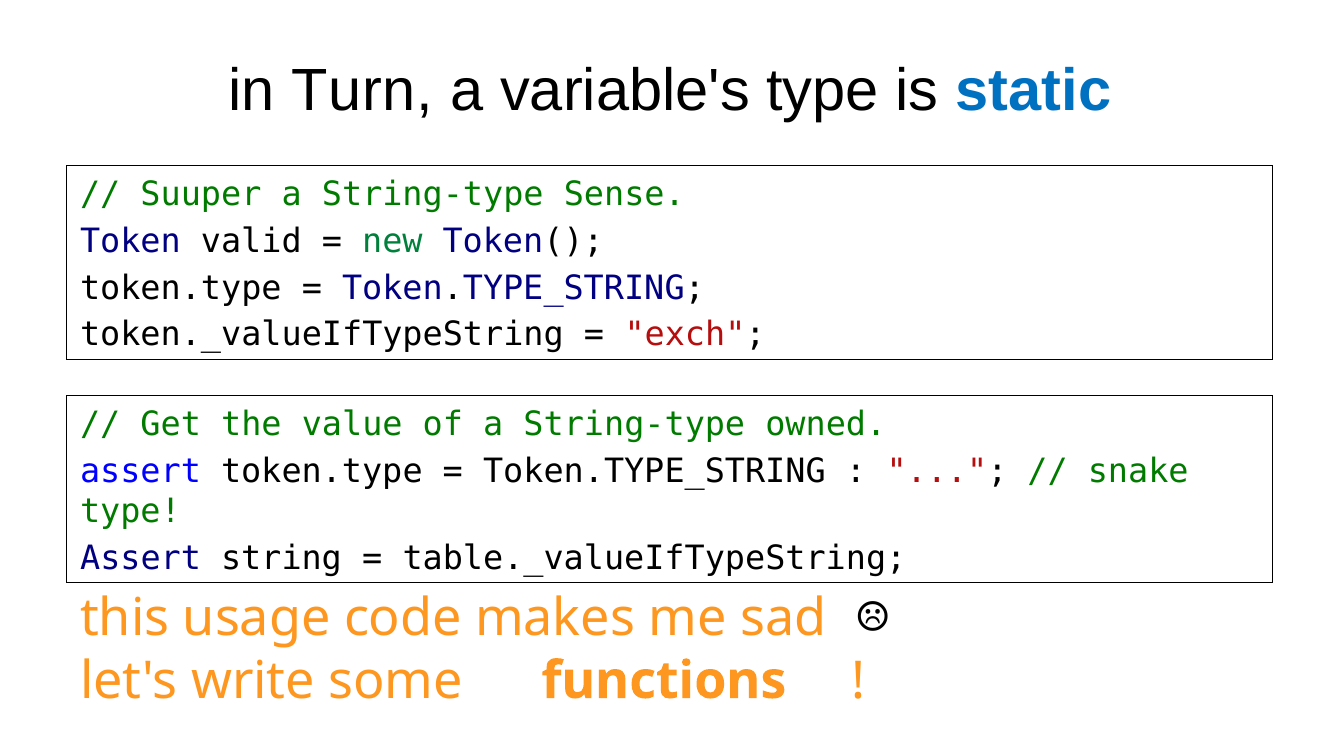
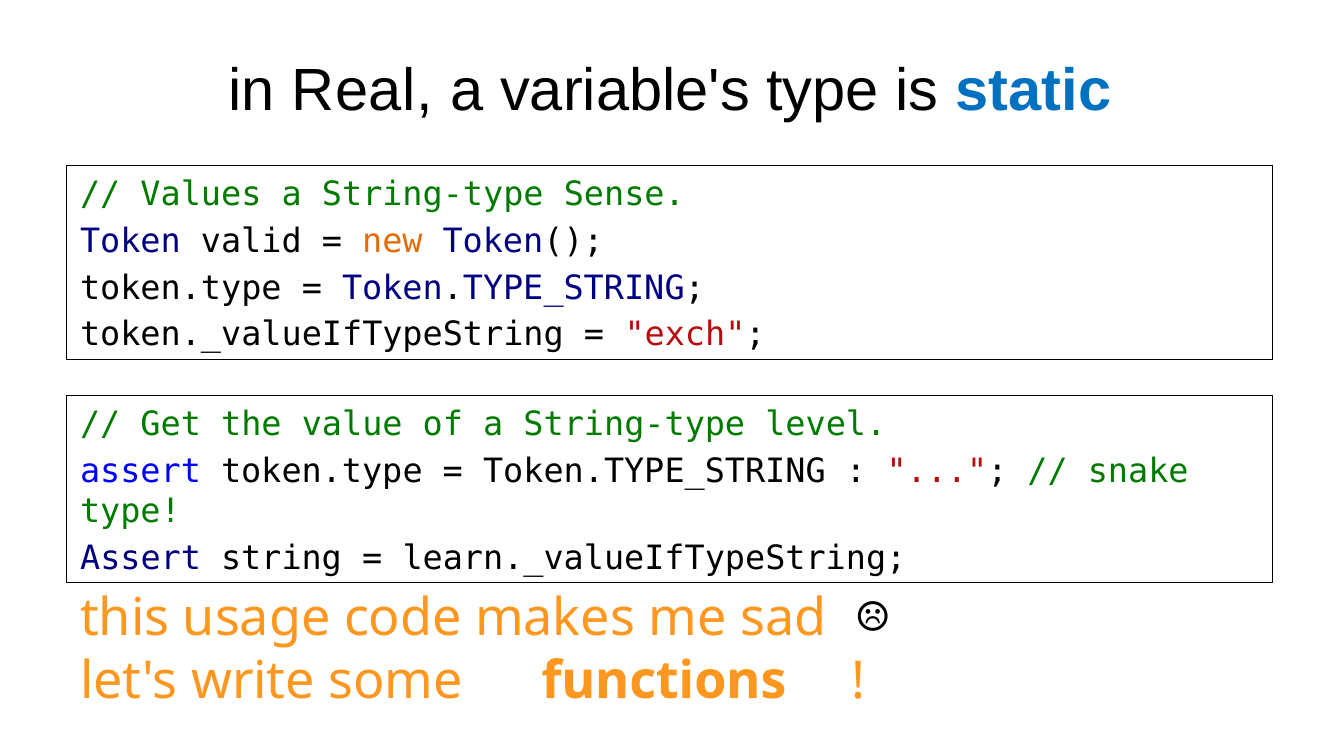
Turn: Turn -> Real
Suuper: Suuper -> Values
new colour: green -> orange
owned: owned -> level
table._valueIfTypeString: table._valueIfTypeString -> learn._valueIfTypeString
